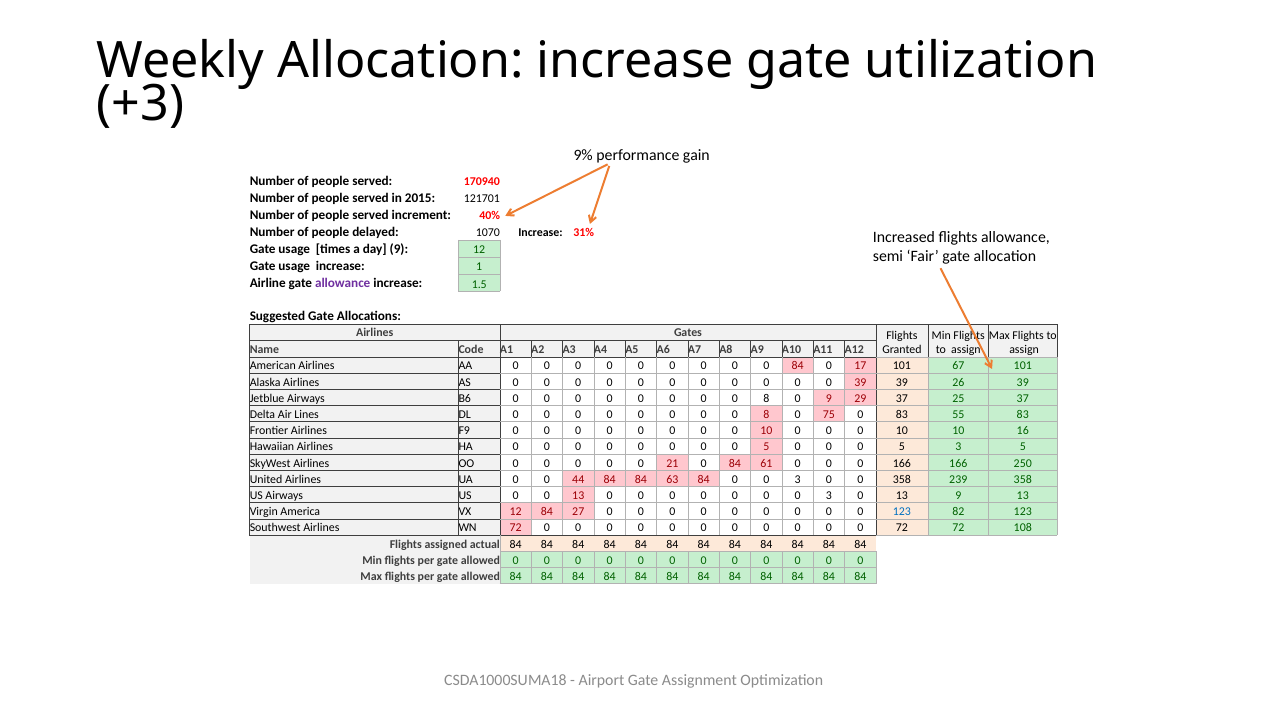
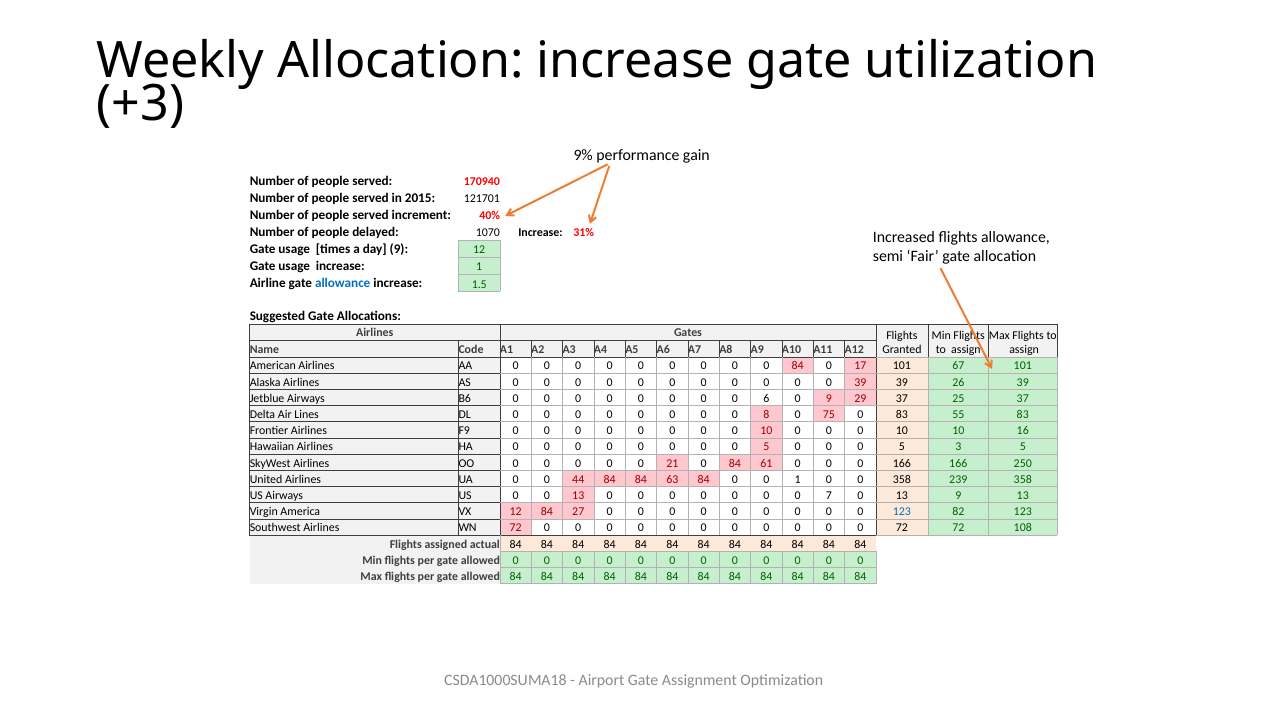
allowance at (343, 283) colour: purple -> blue
8 at (766, 398): 8 -> 6
84 0 0 3: 3 -> 1
0 0 0 3: 3 -> 7
